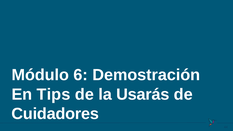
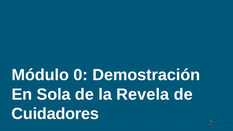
6: 6 -> 0
Tips: Tips -> Sola
Usarás: Usarás -> Revela
